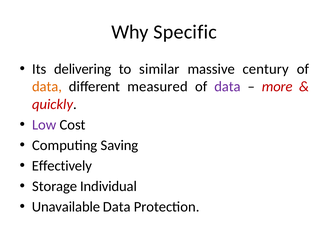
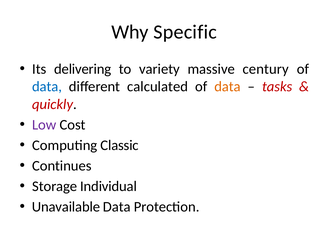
similar: similar -> variety
data at (47, 87) colour: orange -> blue
measured: measured -> calculated
data at (228, 87) colour: purple -> orange
more: more -> tasks
Saving: Saving -> Classic
Effectively: Effectively -> Continues
